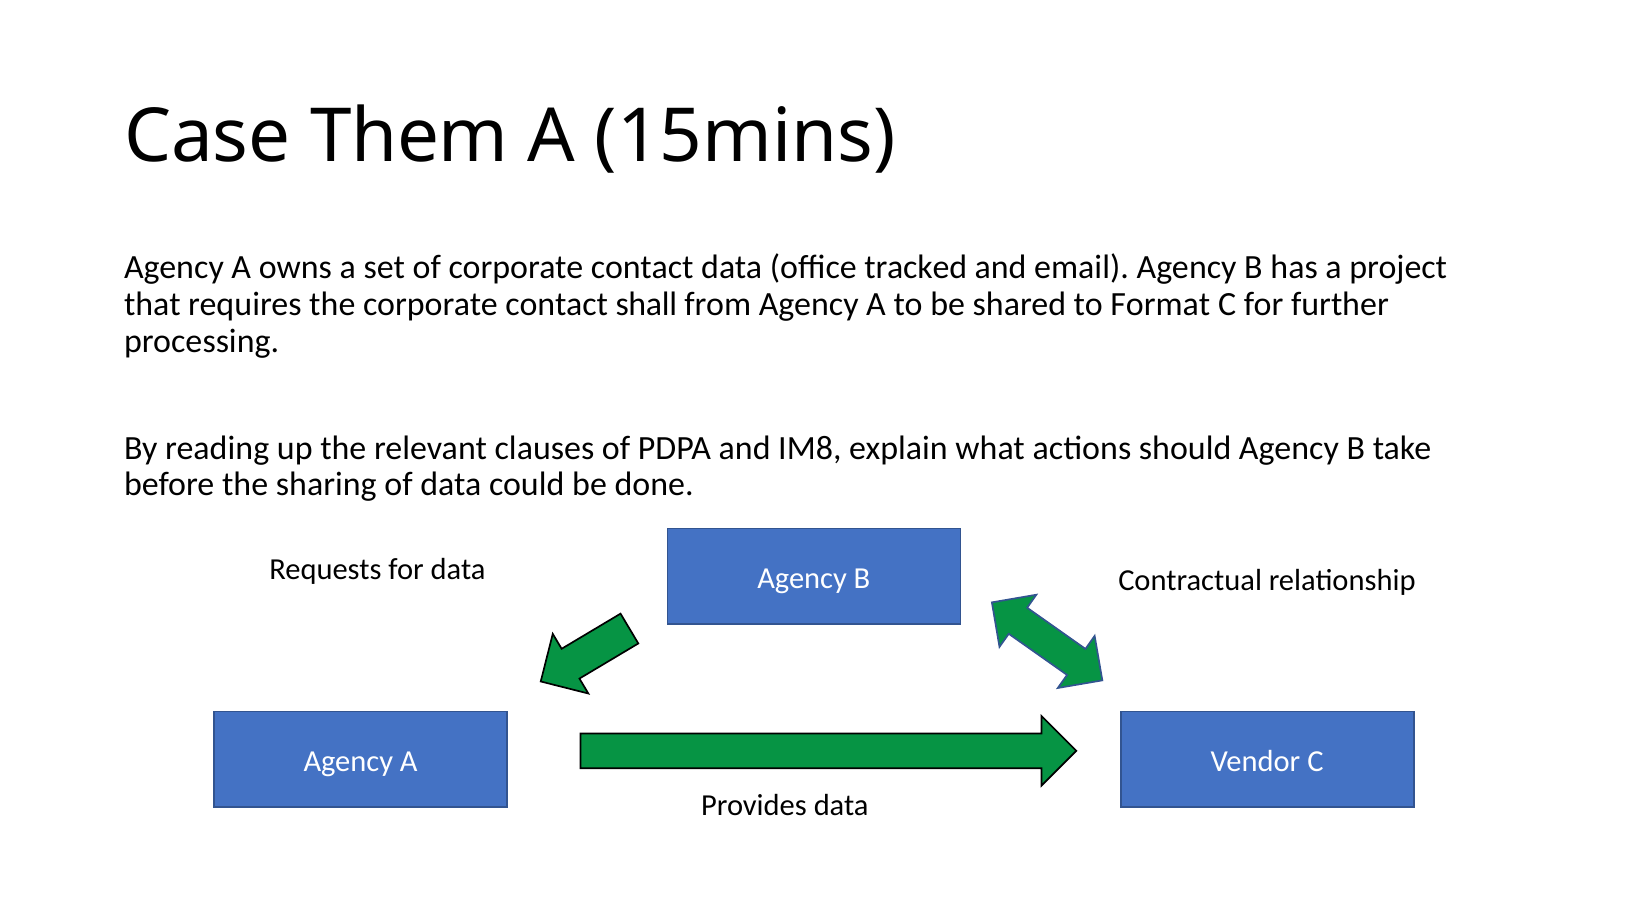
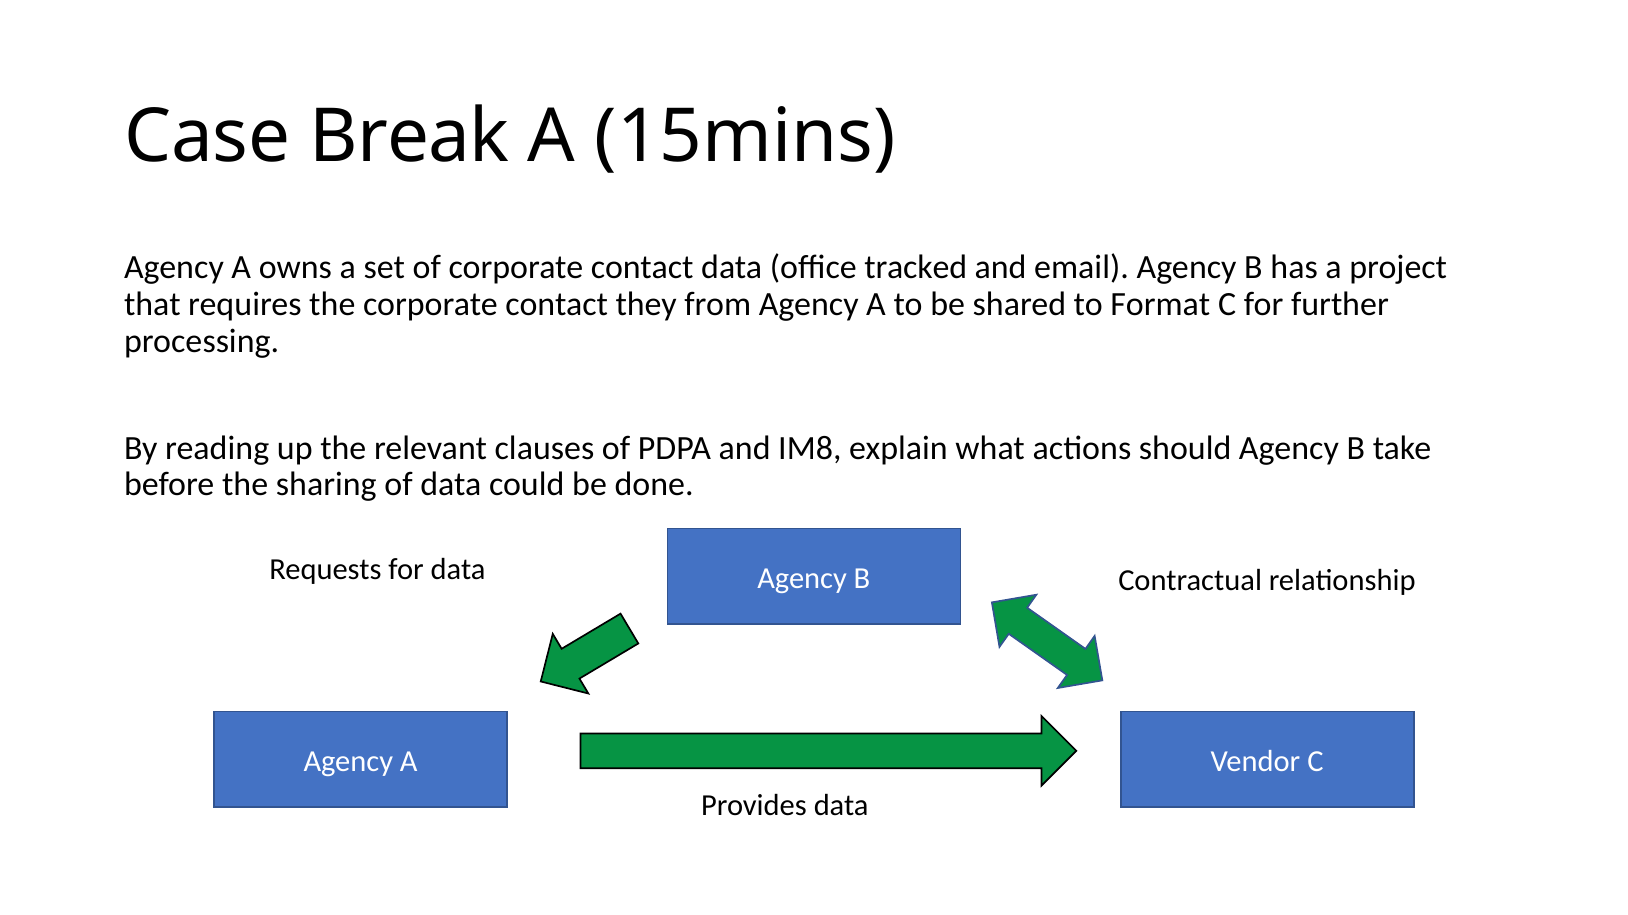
Them: Them -> Break
shall: shall -> they
